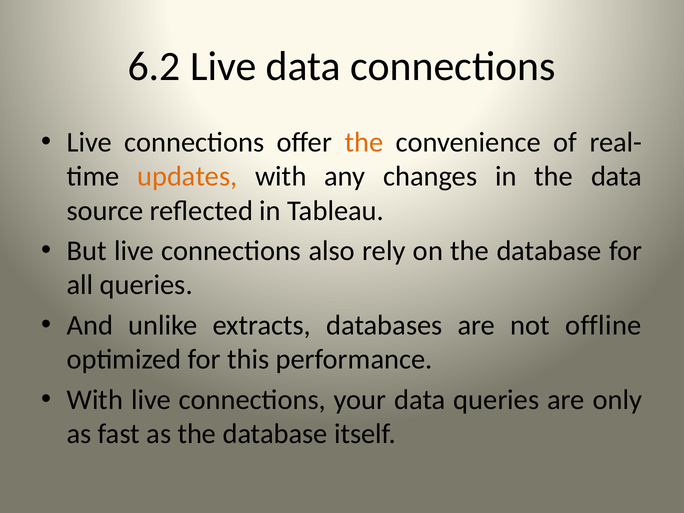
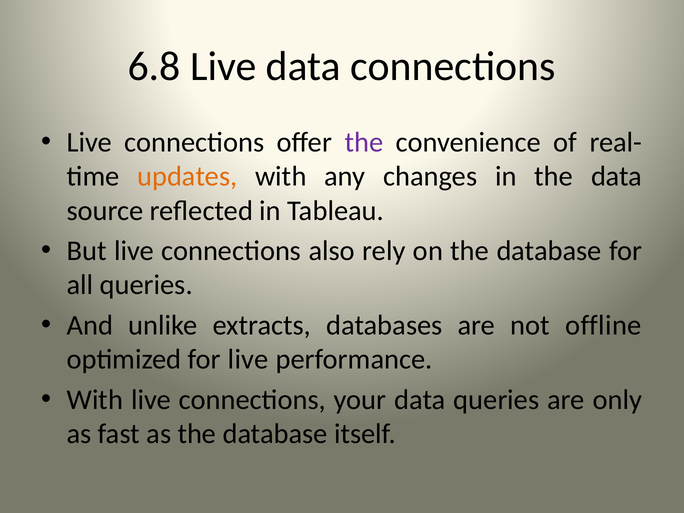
6.2: 6.2 -> 6.8
the at (364, 142) colour: orange -> purple
for this: this -> live
